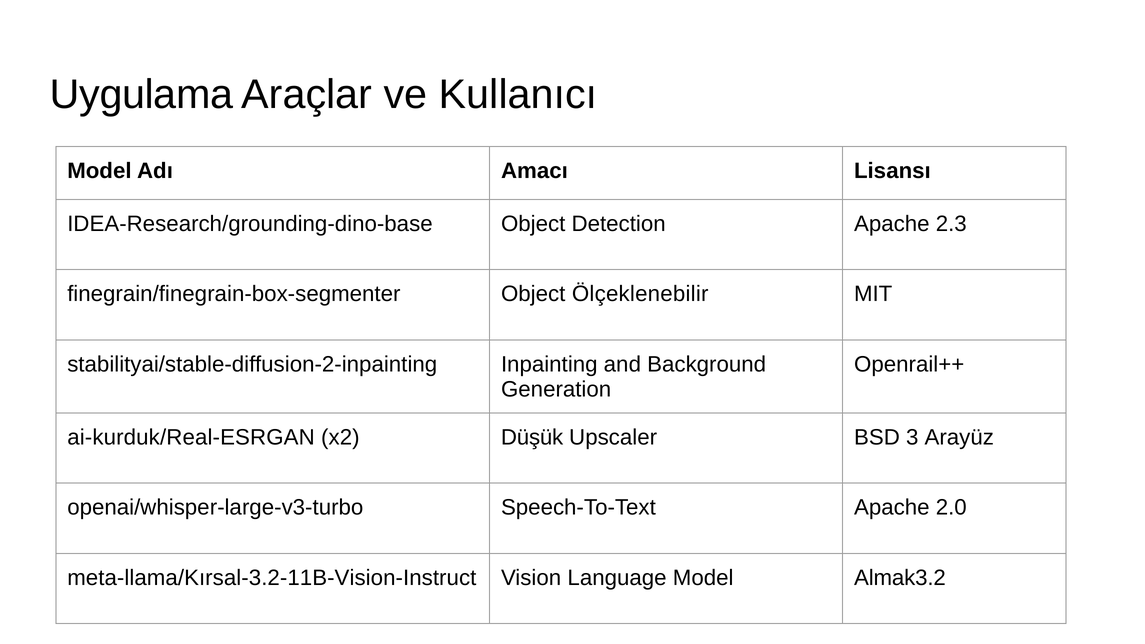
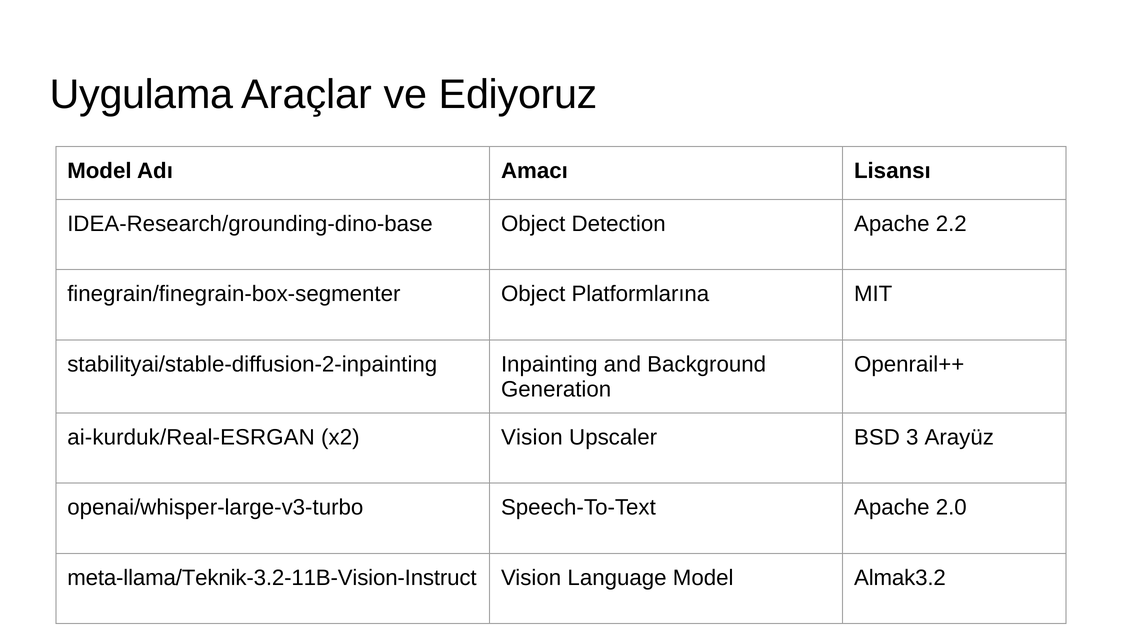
Kullanıcı: Kullanıcı -> Ediyoruz
2.3: 2.3 -> 2.2
Ölçeklenebilir: Ölçeklenebilir -> Platformlarına
x2 Düşük: Düşük -> Vision
meta-llama/Kırsal-3.2-11B-Vision-Instruct: meta-llama/Kırsal-3.2-11B-Vision-Instruct -> meta-llama/Teknik-3.2-11B-Vision-Instruct
